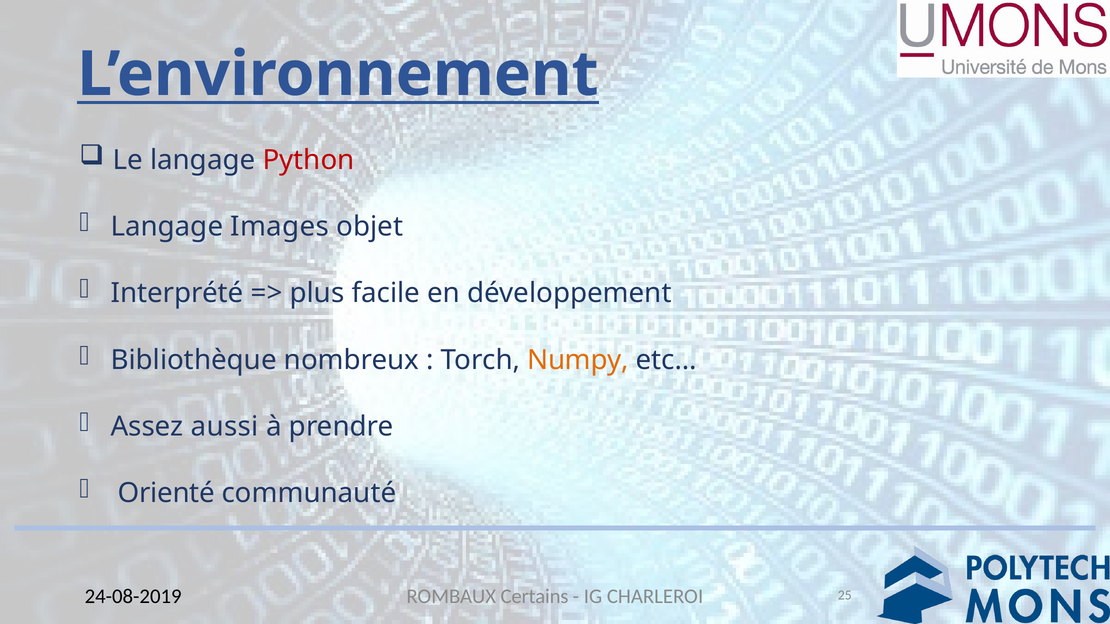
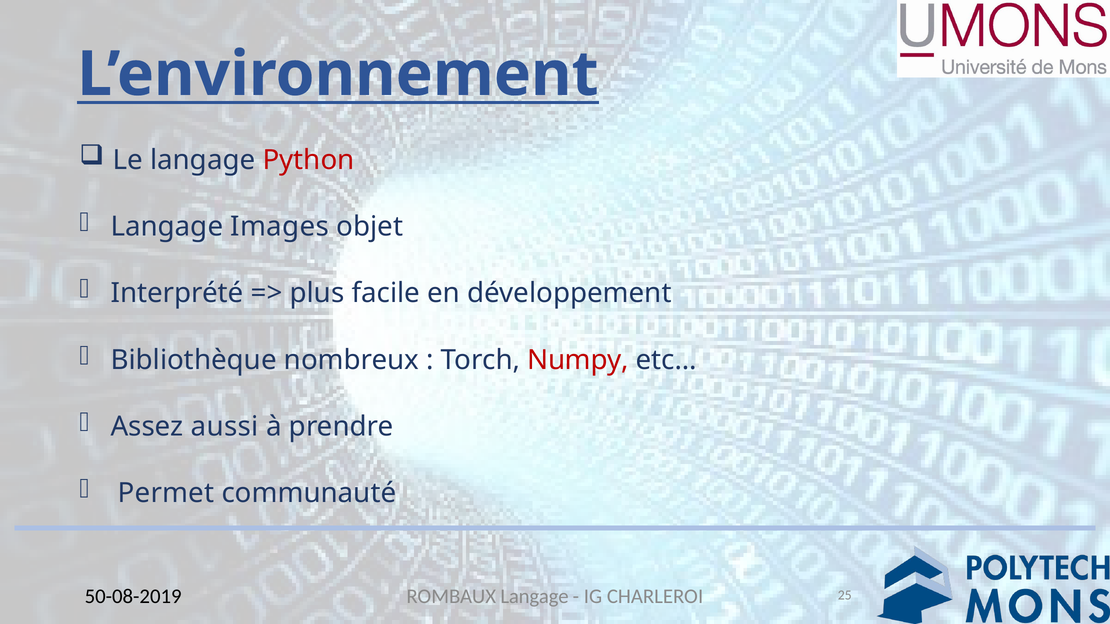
Numpy colour: orange -> red
Orienté: Orienté -> Permet
24-08-2019: 24-08-2019 -> 50-08-2019
ROMBAUX Certains: Certains -> Langage
